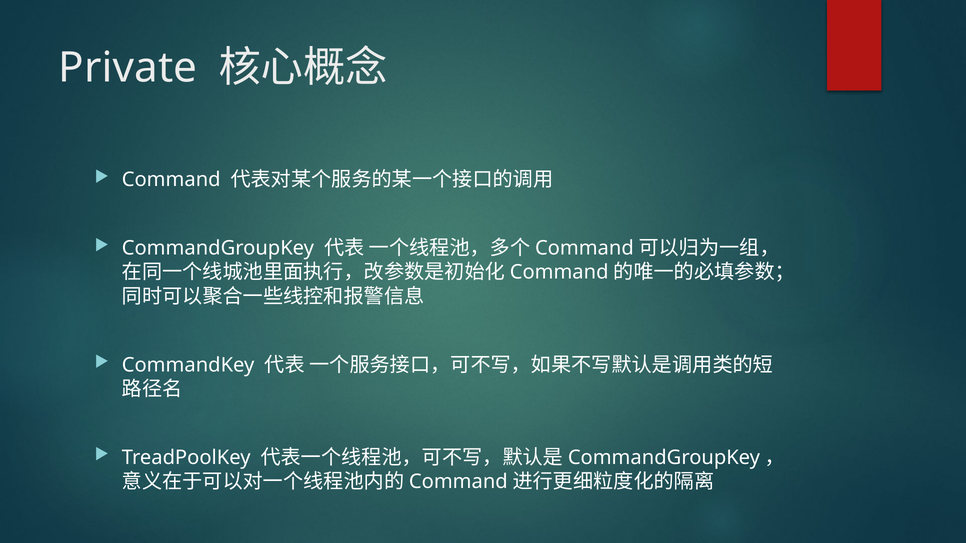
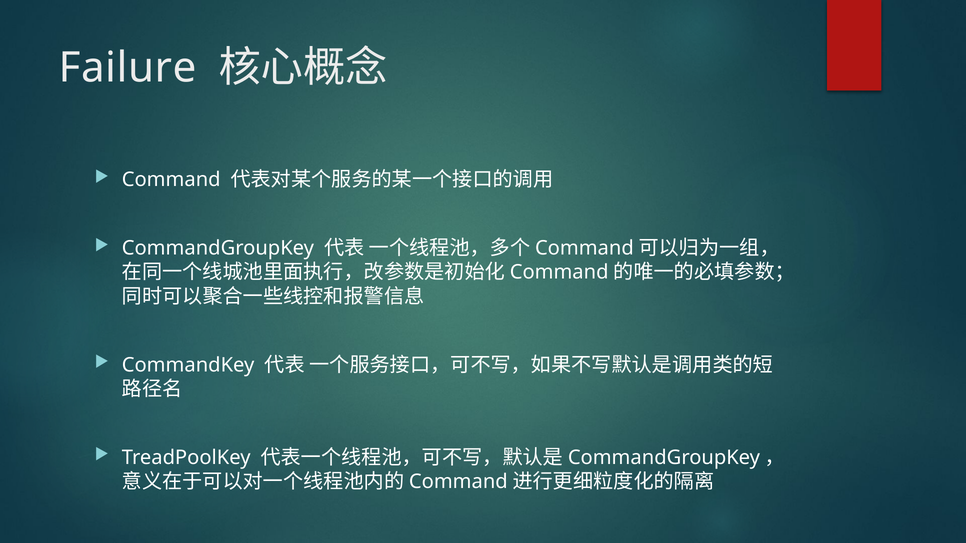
Private: Private -> Failure
